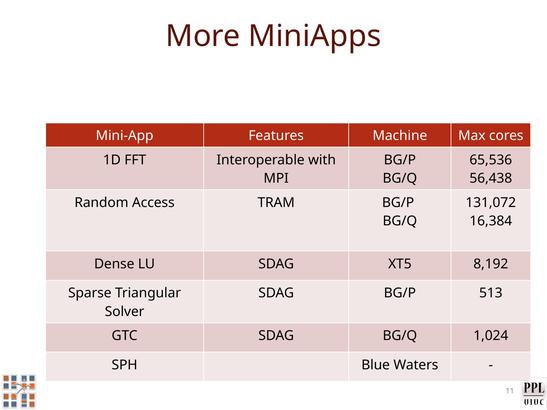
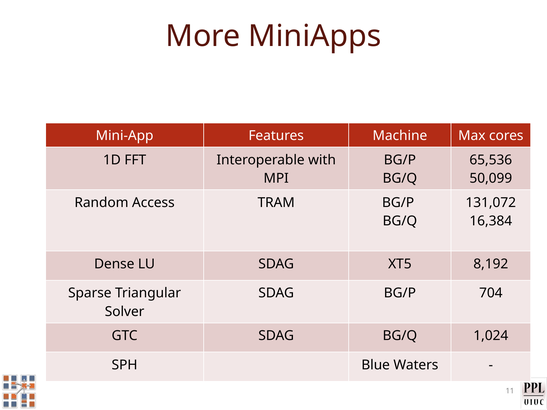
56,438: 56,438 -> 50,099
513: 513 -> 704
